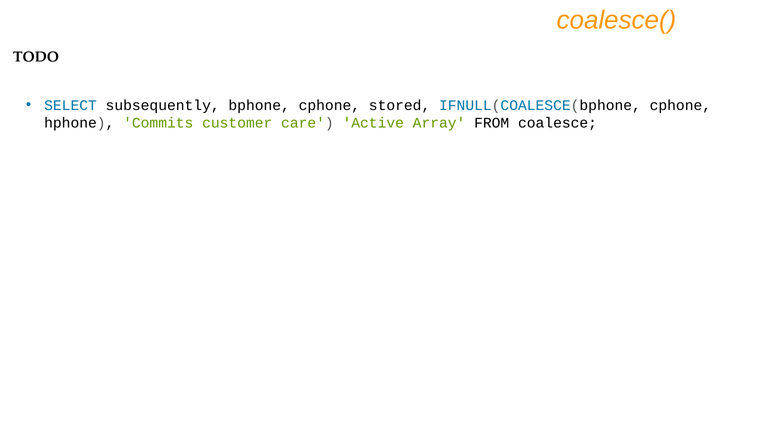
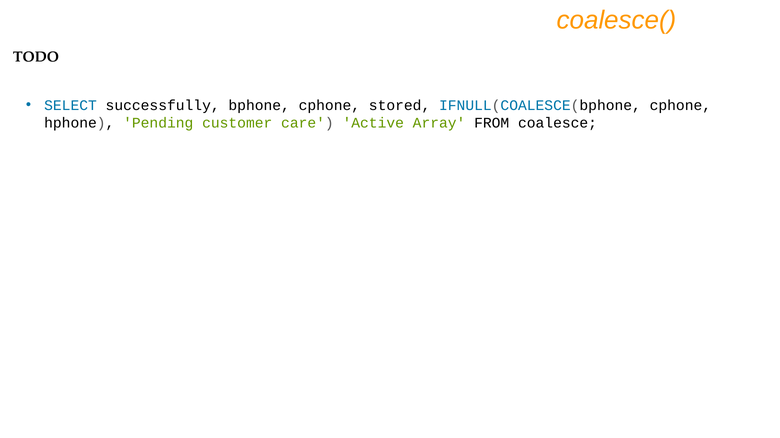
subsequently: subsequently -> successfully
Commits: Commits -> Pending
